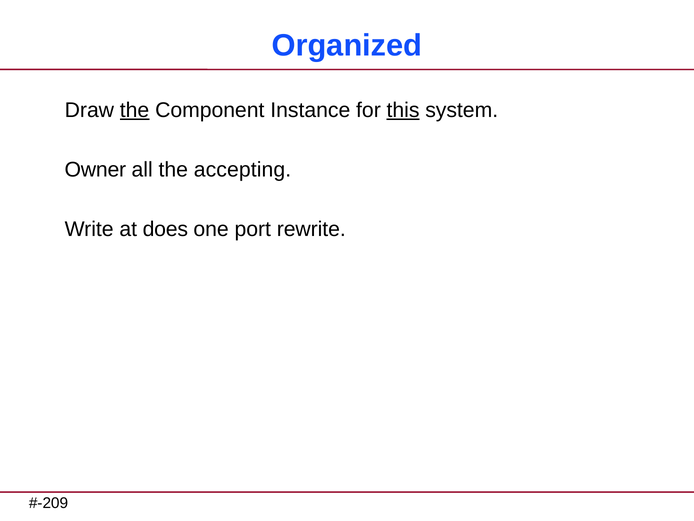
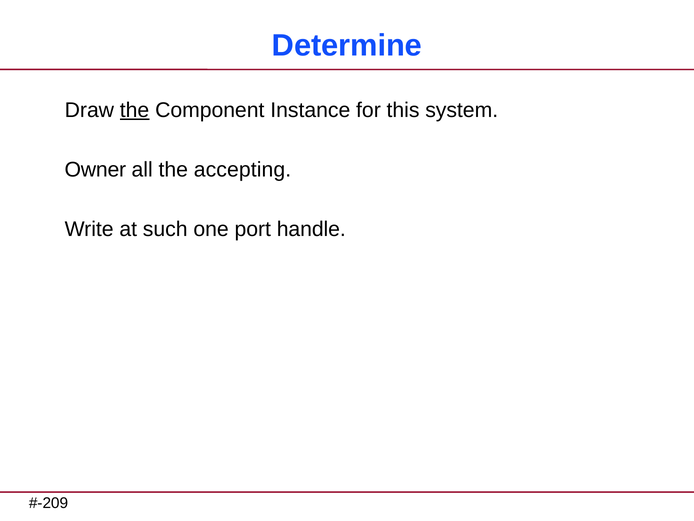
Organized: Organized -> Determine
this underline: present -> none
does: does -> such
rewrite: rewrite -> handle
